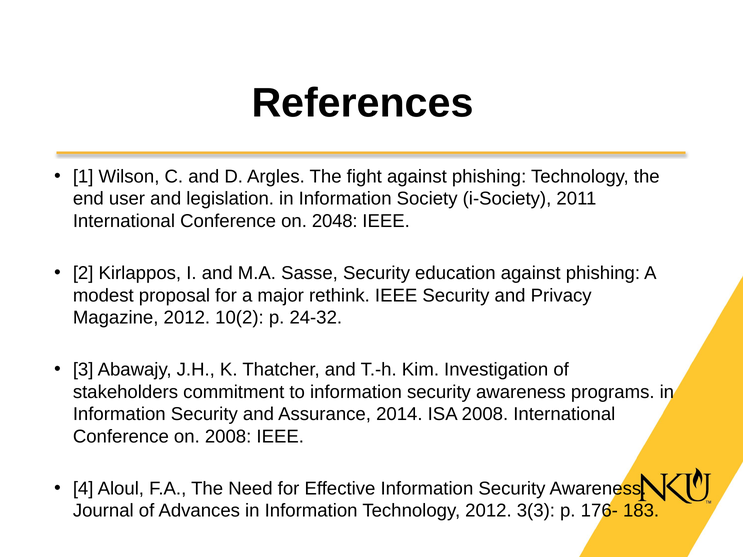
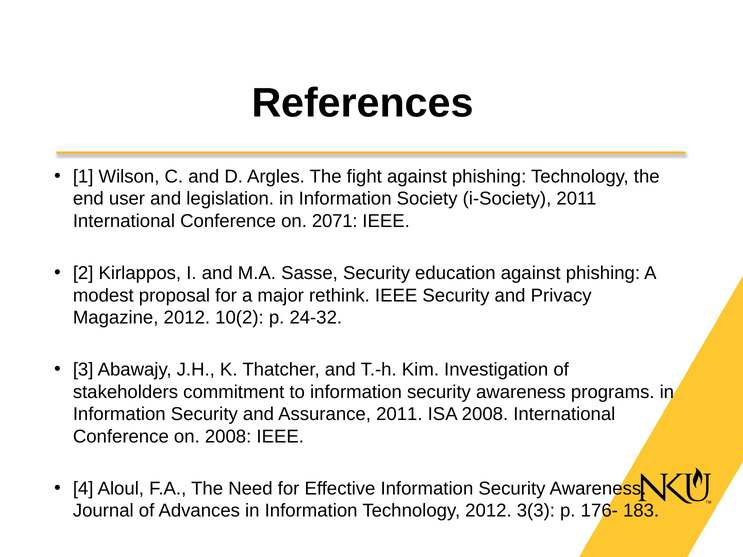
2048: 2048 -> 2071
Assurance 2014: 2014 -> 2011
